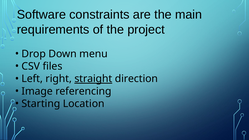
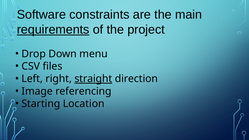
requirements underline: none -> present
